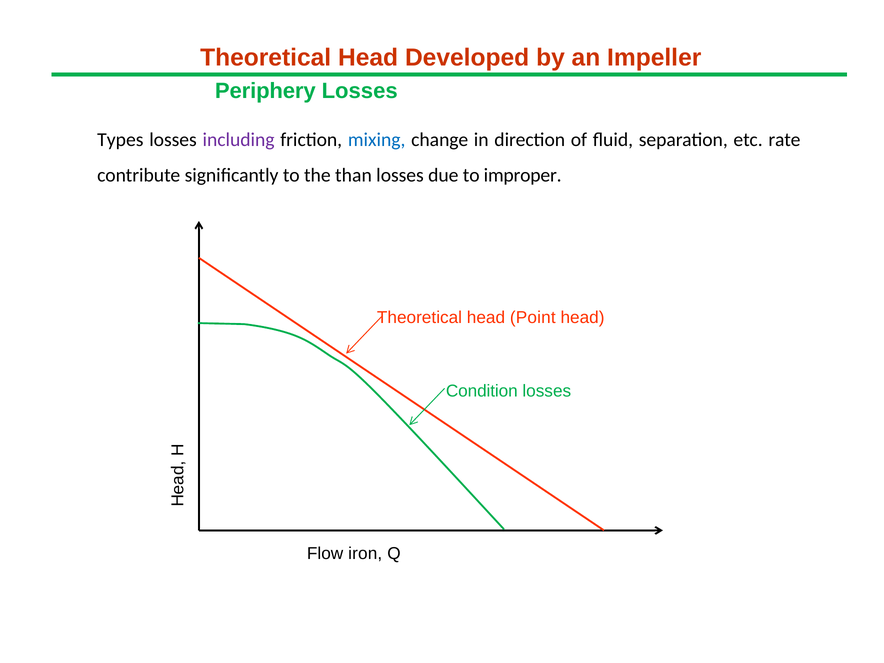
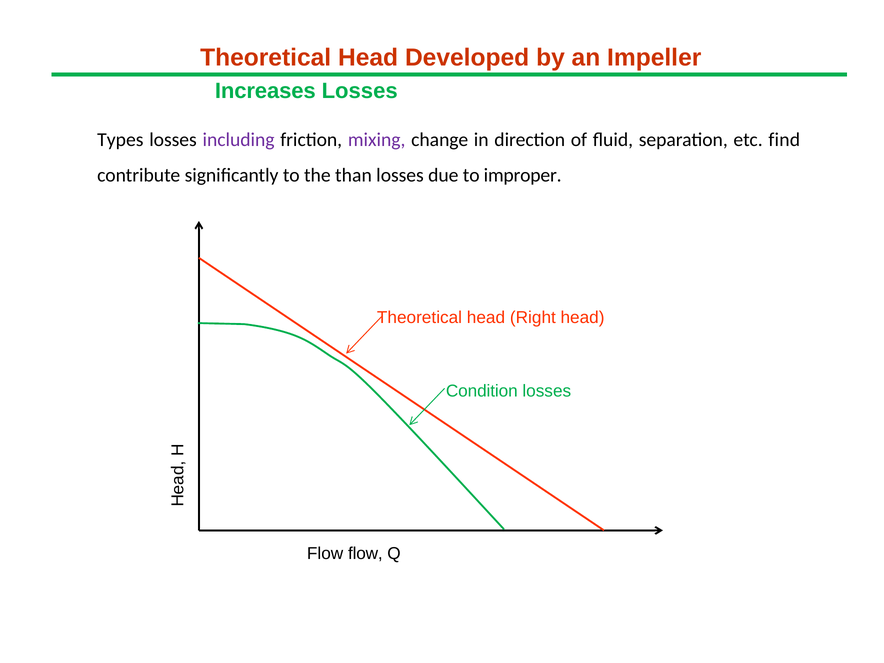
Periphery: Periphery -> Increases
mixing colour: blue -> purple
rate: rate -> find
Point: Point -> Right
Flow iron: iron -> flow
